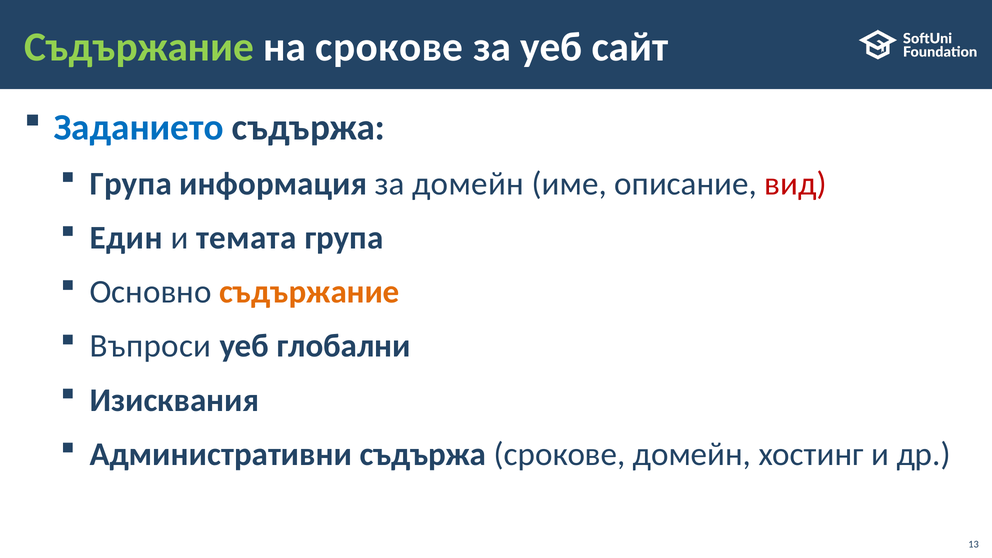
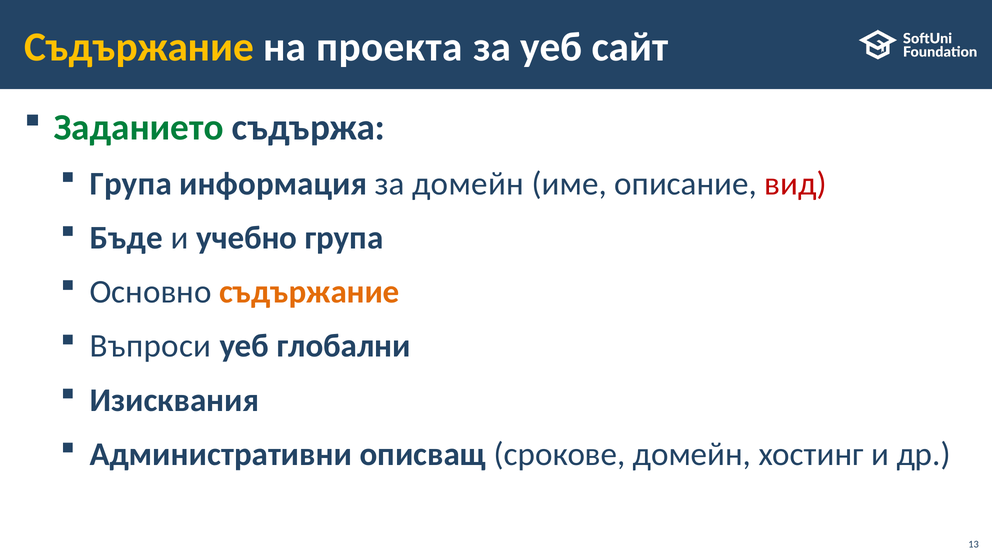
Съдържание at (139, 47) colour: light green -> yellow
на срокове: срокове -> проекта
Заданието colour: blue -> green
Един: Един -> Бъде
темата: темата -> учебно
Административни съдържа: съдържа -> описващ
